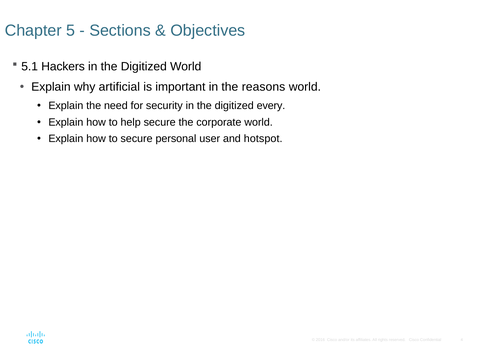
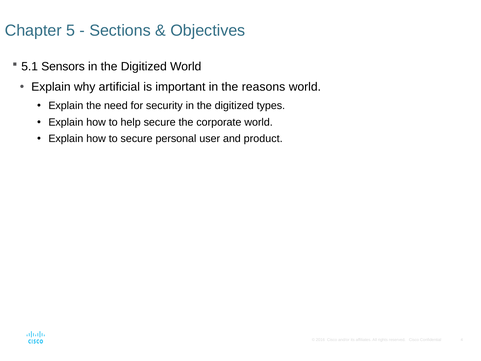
Hackers: Hackers -> Sensors
every: every -> types
hotspot: hotspot -> product
